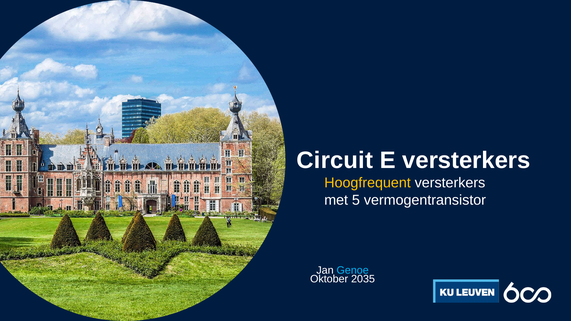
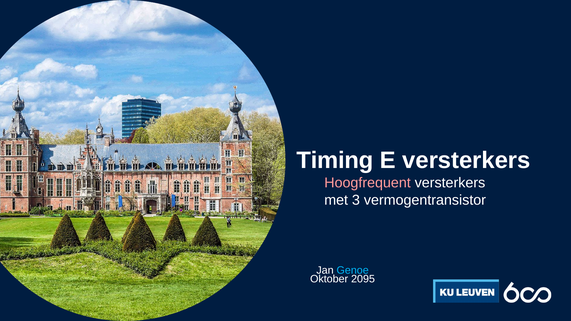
Circuit: Circuit -> Timing
Hoogfrequent colour: yellow -> pink
5: 5 -> 3
2035: 2035 -> 2095
